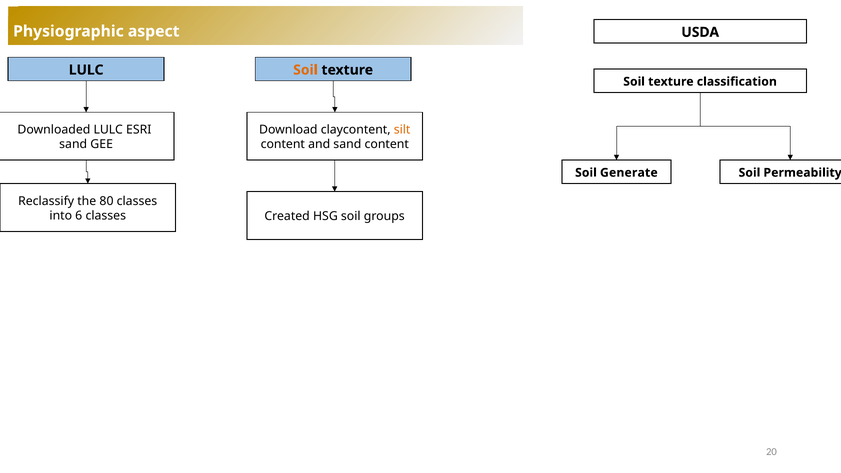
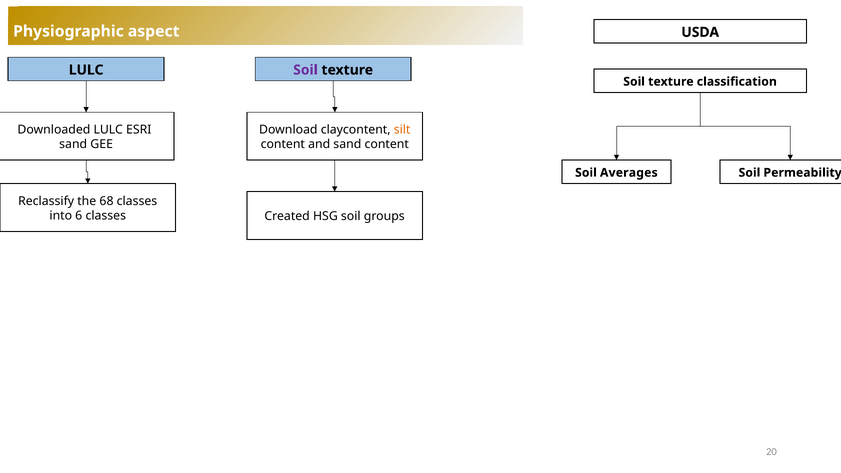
Soil at (306, 70) colour: orange -> purple
Generate: Generate -> Averages
80: 80 -> 68
